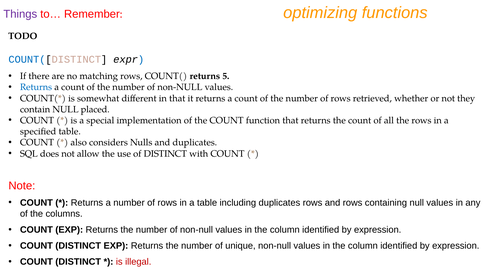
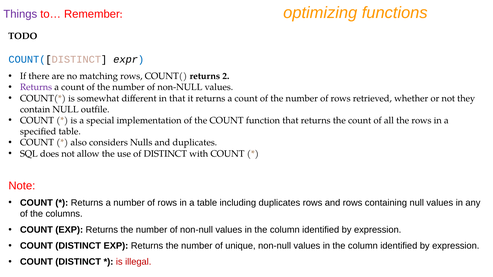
5: 5 -> 2
Returns at (36, 87) colour: blue -> purple
placed: placed -> outfile
